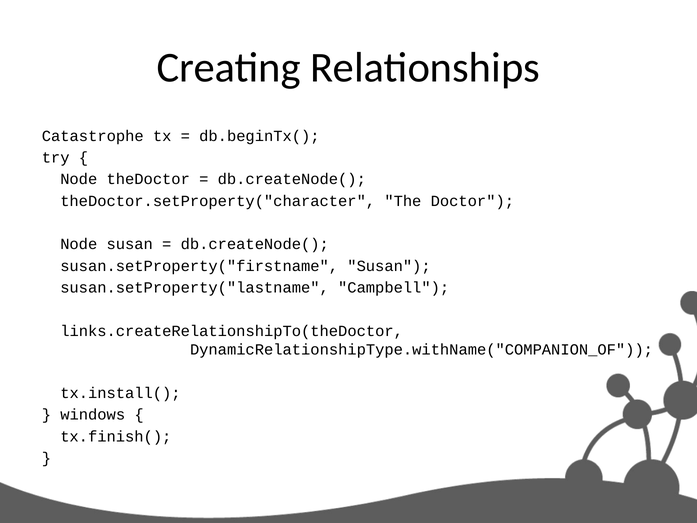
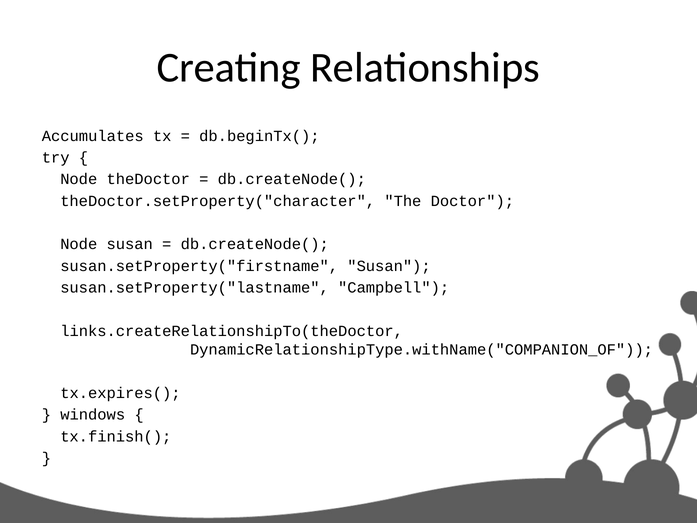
Catastrophe: Catastrophe -> Accumulates
tx.install(: tx.install( -> tx.expires(
